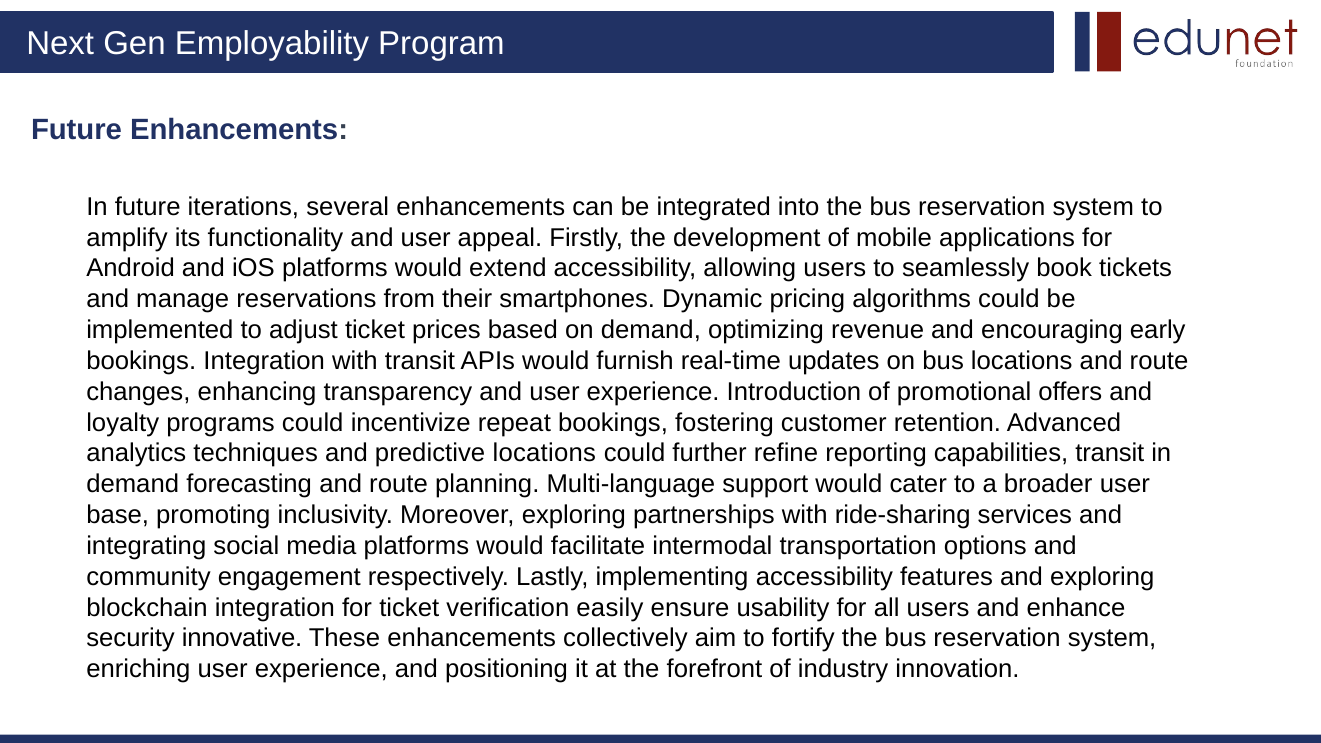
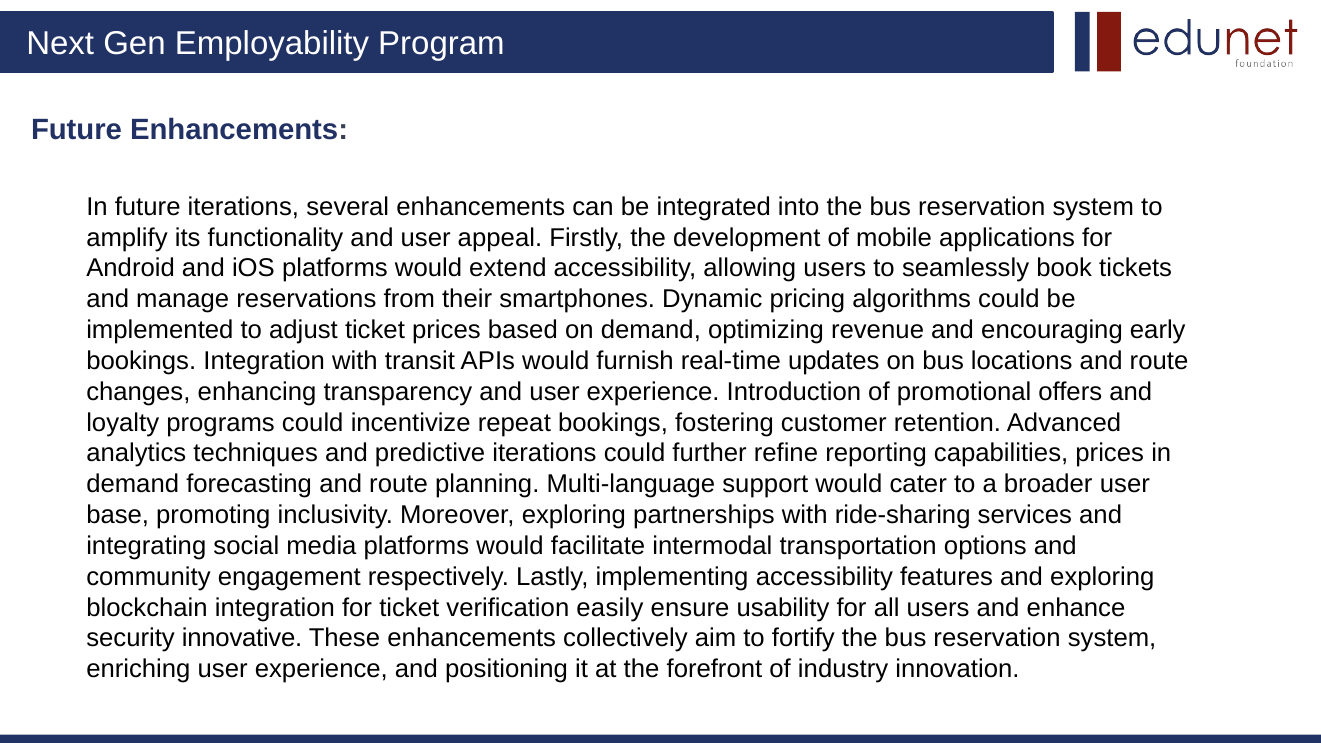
predictive locations: locations -> iterations
capabilities transit: transit -> prices
